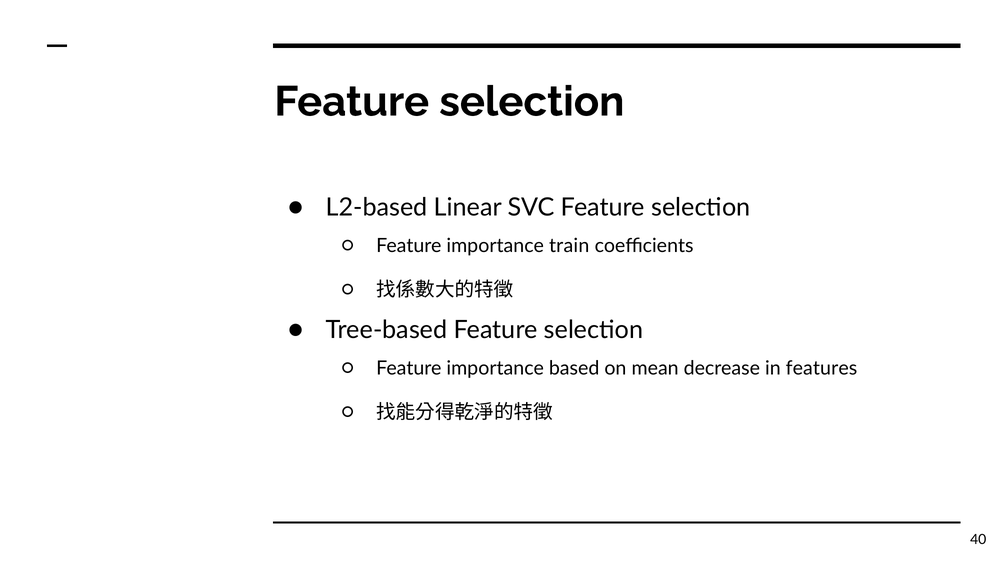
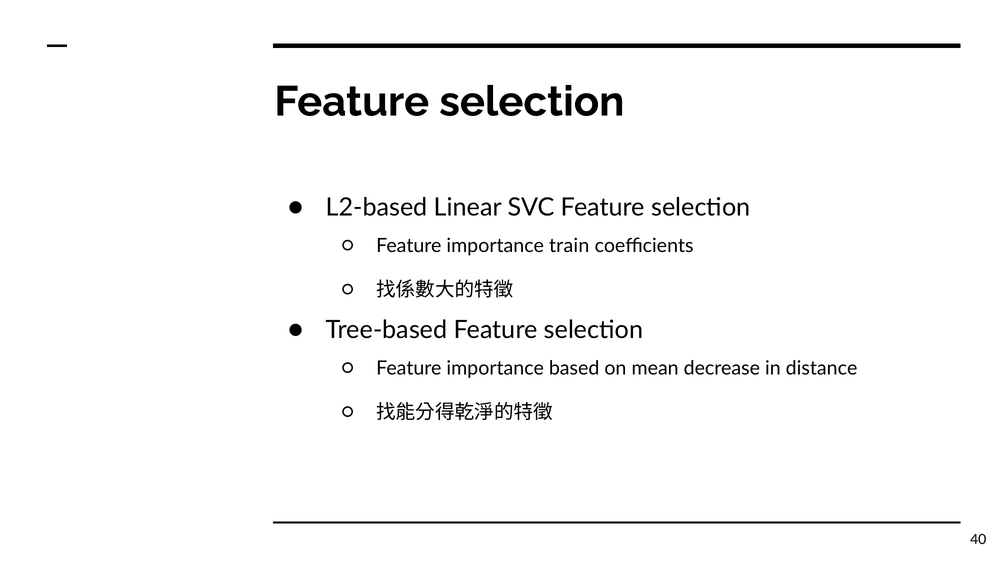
features: features -> distance
